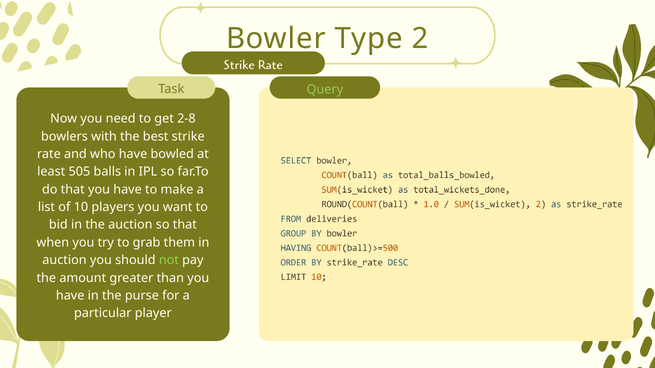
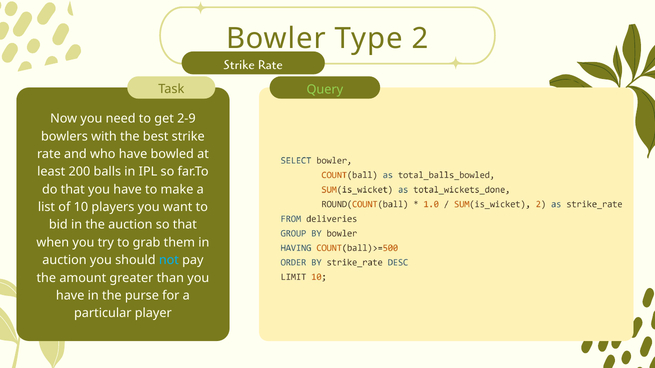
2-8: 2-8 -> 2-9
505: 505 -> 200
not colour: light green -> light blue
